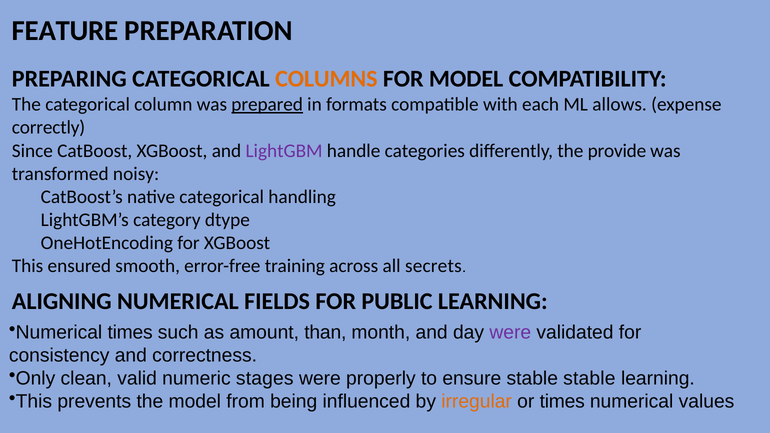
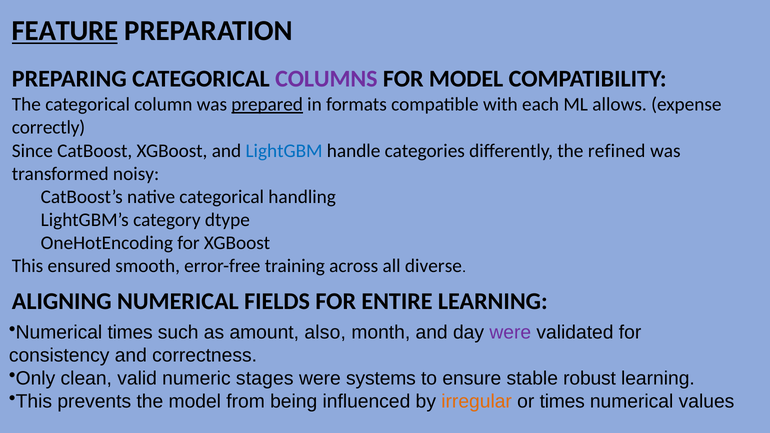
FEATURE underline: none -> present
COLUMNS colour: orange -> purple
LightGBM colour: purple -> blue
provide: provide -> refined
secrets: secrets -> diverse
PUBLIC: PUBLIC -> ENTIRE
than: than -> also
properly: properly -> systems
stable stable: stable -> robust
